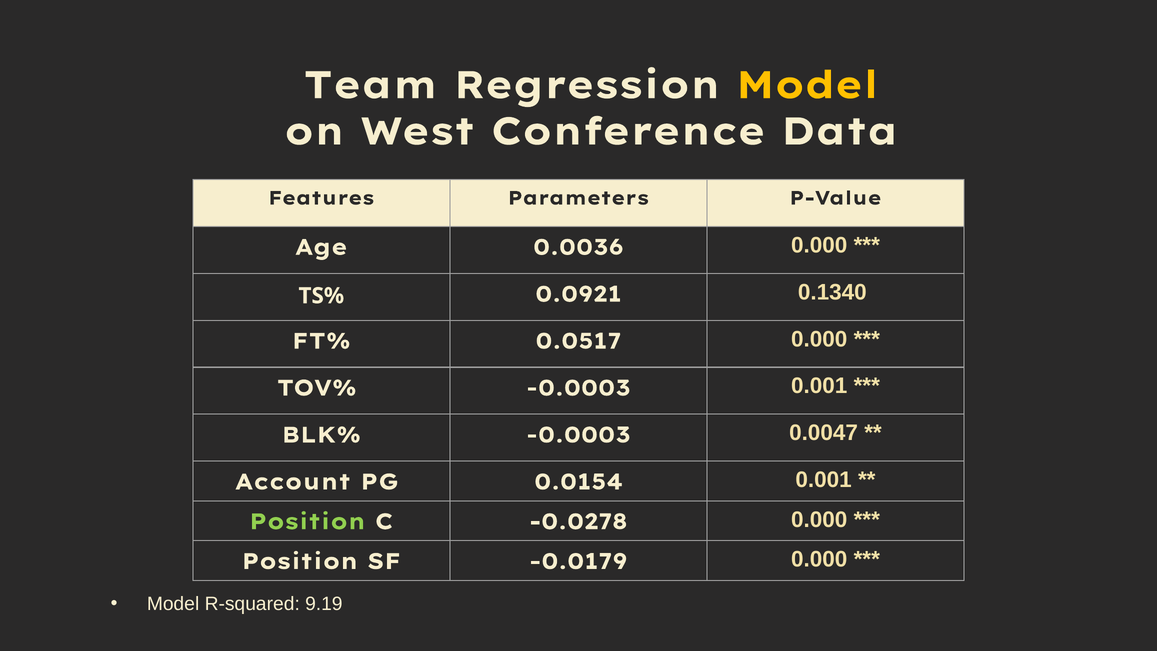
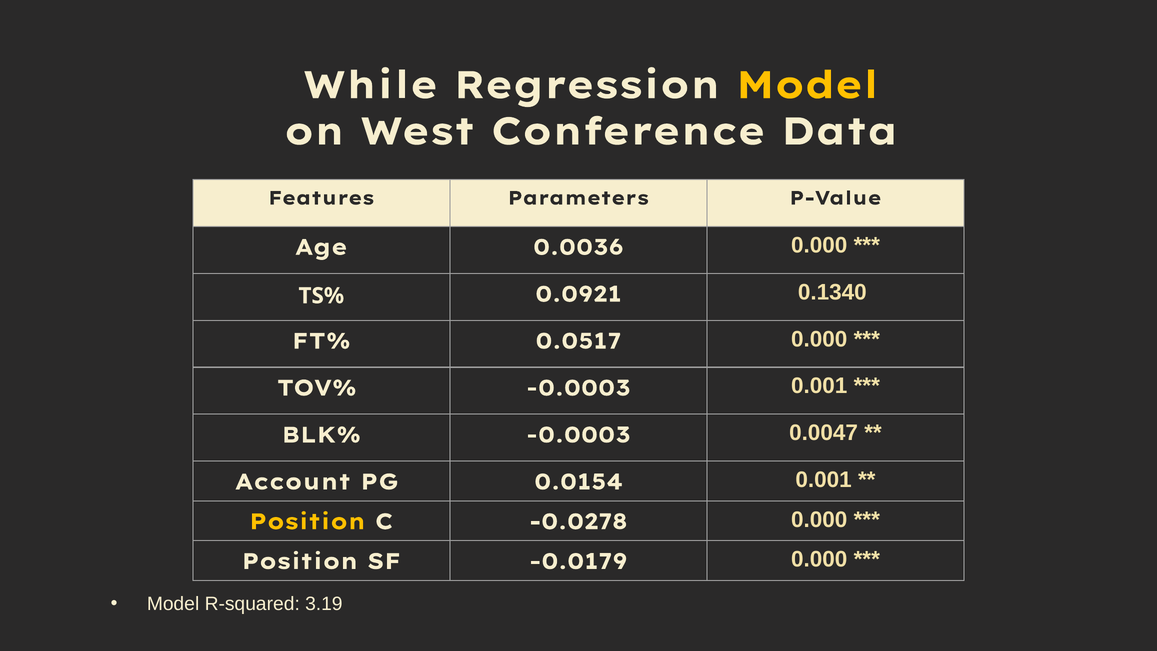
Team: Team -> While
Position at (308, 522) colour: light green -> yellow
9.19: 9.19 -> 3.19
